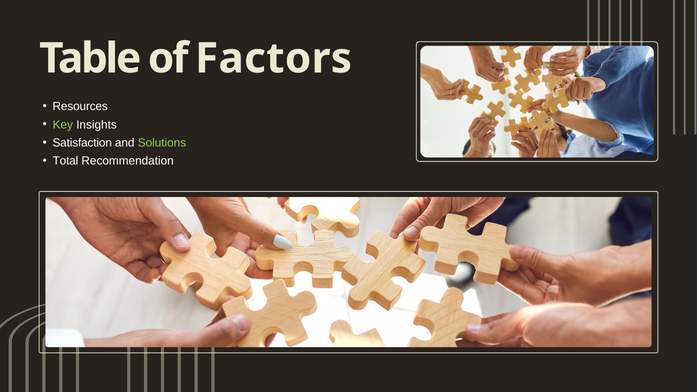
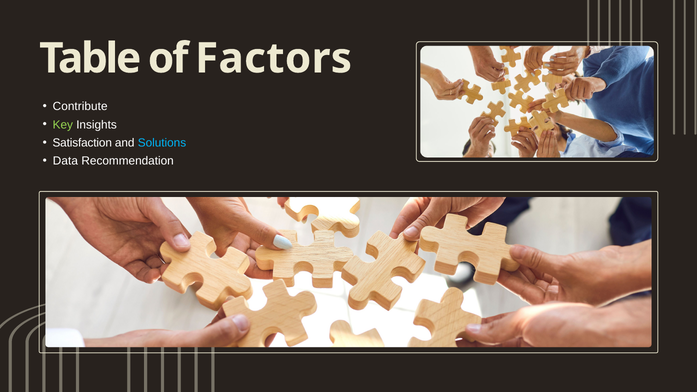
Resources: Resources -> Contribute
Solutions colour: light green -> light blue
Total: Total -> Data
